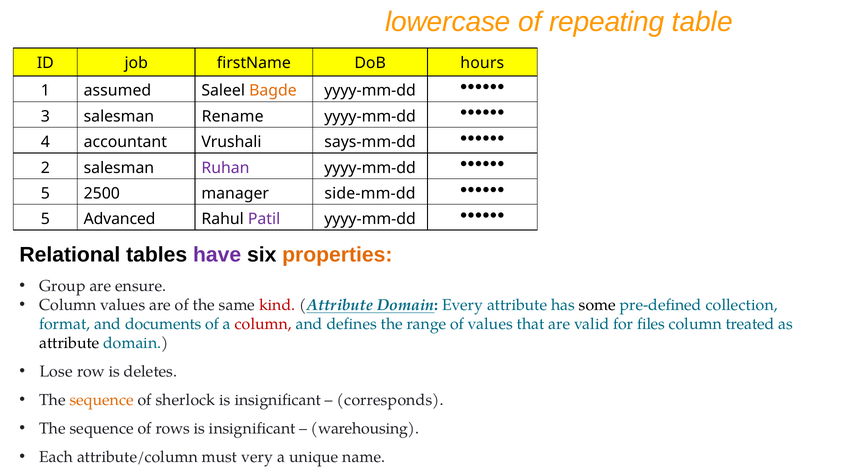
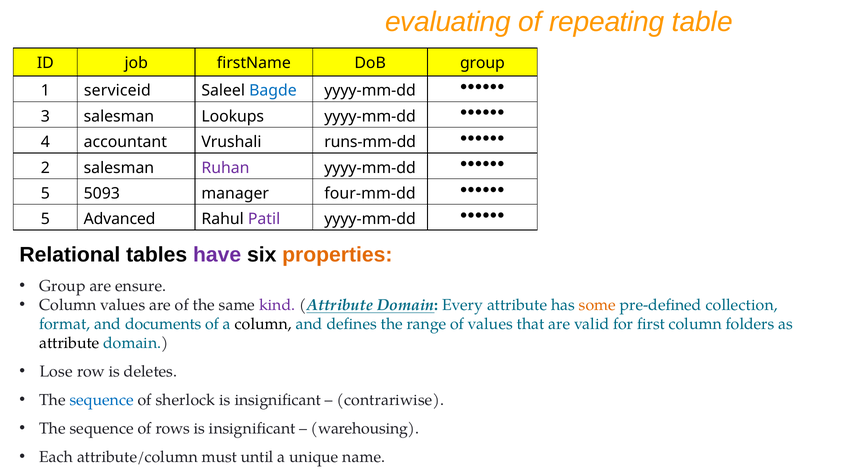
lowercase: lowercase -> evaluating
DoB hours: hours -> group
assumed: assumed -> serviceid
Bagde colour: orange -> blue
Rename: Rename -> Lookups
says-mm-dd: says-mm-dd -> runs-mm-dd
2500: 2500 -> 5093
side-mm-dd: side-mm-dd -> four-mm-dd
kind colour: red -> purple
some colour: black -> orange
column at (263, 324) colour: red -> black
files: files -> first
treated: treated -> folders
sequence at (102, 400) colour: orange -> blue
corresponds: corresponds -> contrariwise
very: very -> until
